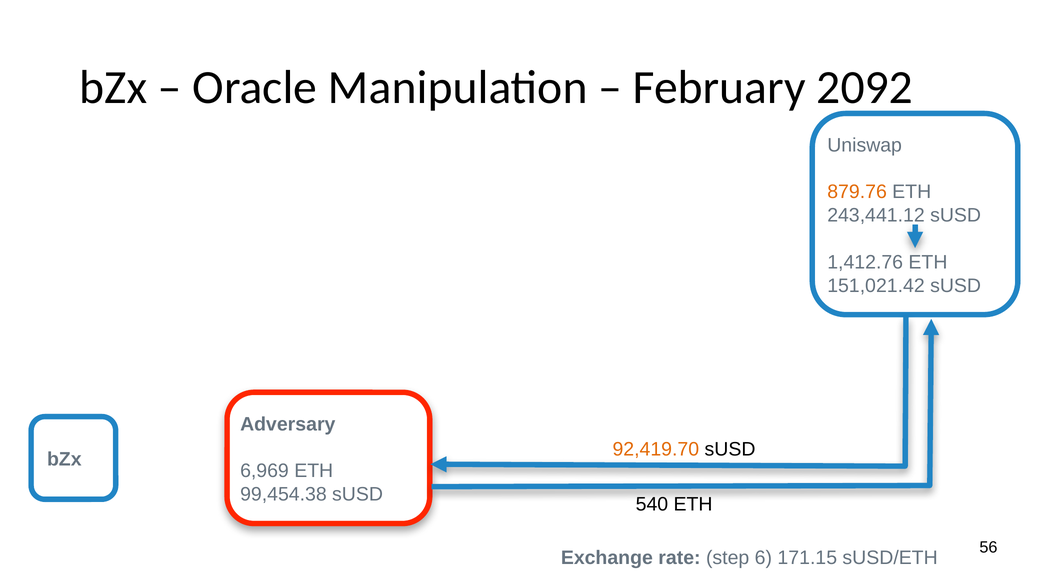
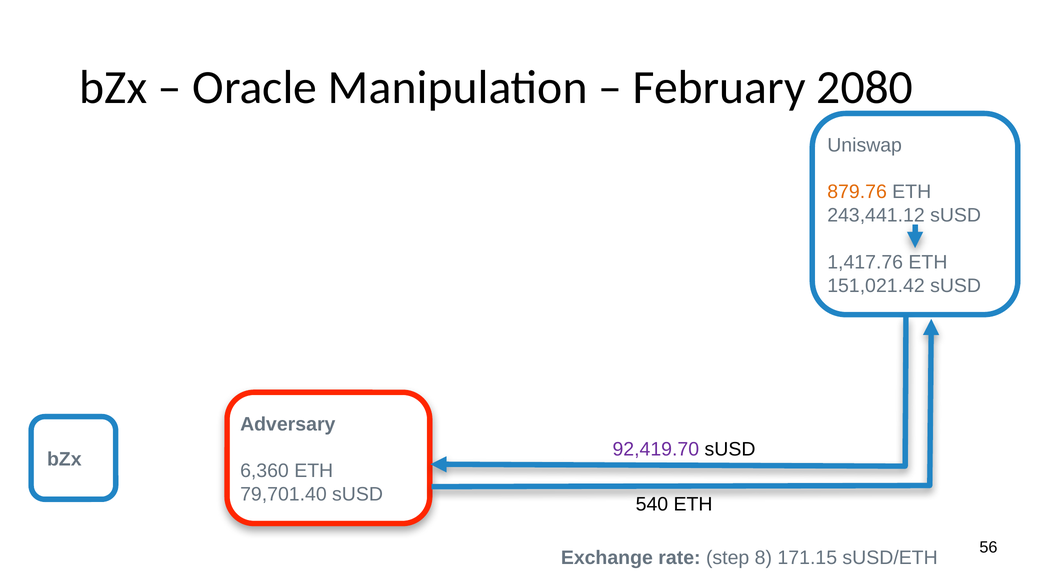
2092: 2092 -> 2080
1,412.76: 1,412.76 -> 1,417.76
92,419.70 colour: orange -> purple
6,969: 6,969 -> 6,360
99,454.38: 99,454.38 -> 79,701.40
6: 6 -> 8
